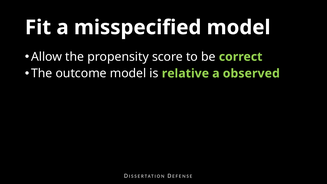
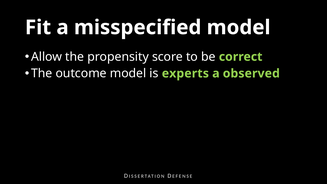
relative: relative -> experts
